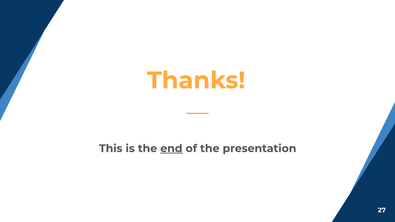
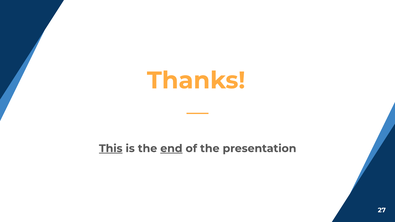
This underline: none -> present
